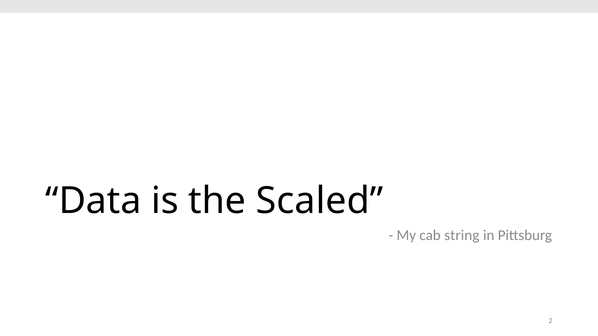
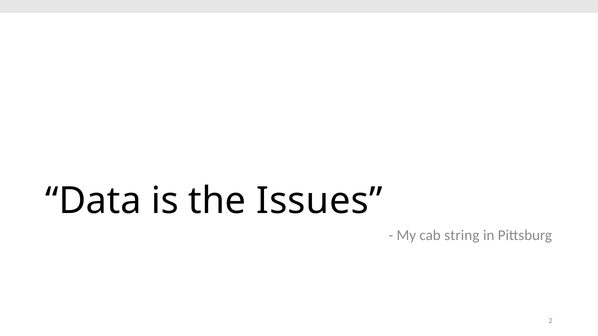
Scaled: Scaled -> Issues
